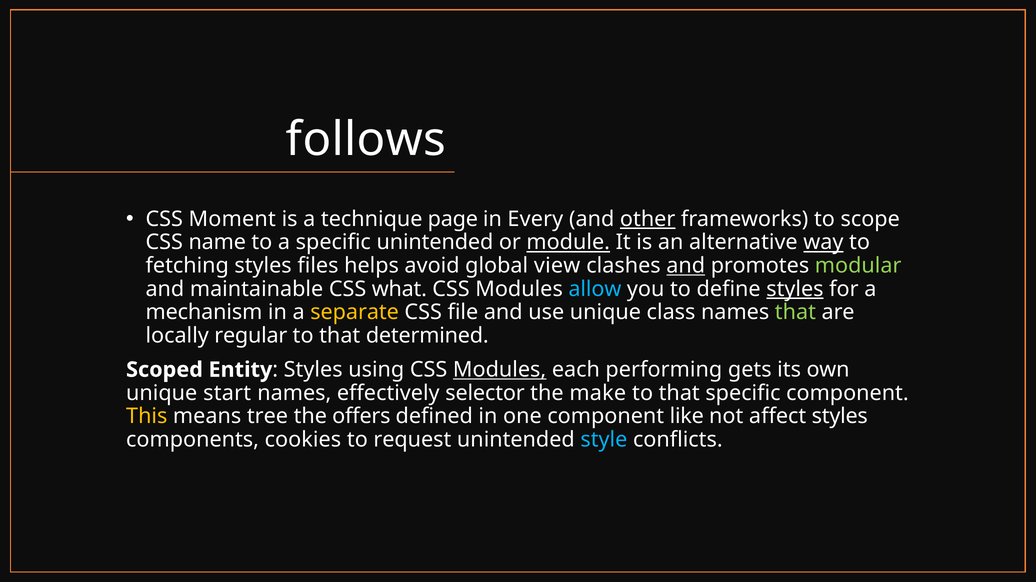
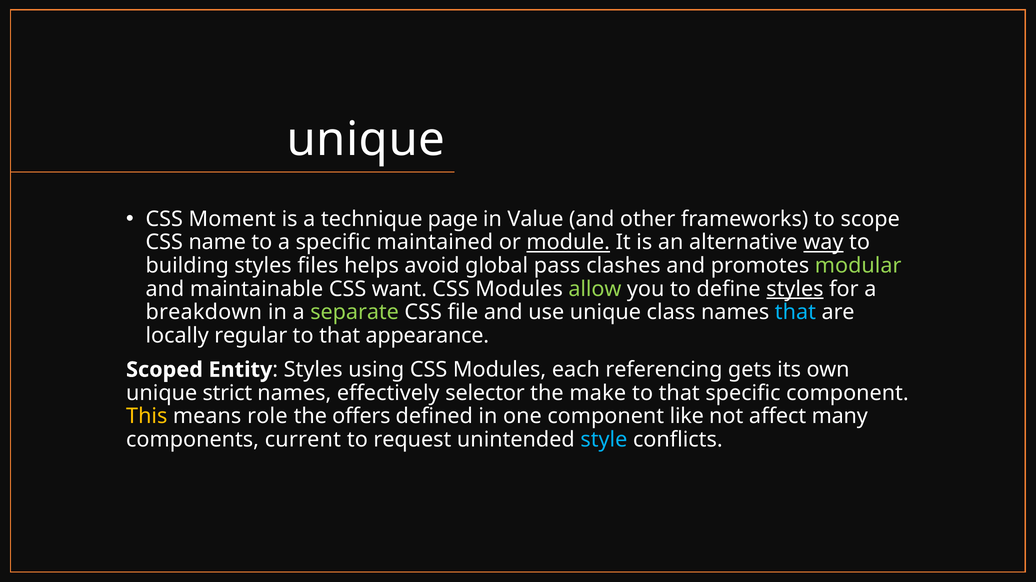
follows at (366, 140): follows -> unique
Every: Every -> Value
other underline: present -> none
specific unintended: unintended -> maintained
fetching: fetching -> building
view: view -> pass
and at (686, 266) underline: present -> none
what: what -> want
allow colour: light blue -> light green
mechanism: mechanism -> breakdown
separate colour: yellow -> light green
that at (795, 313) colour: light green -> light blue
determined: determined -> appearance
Modules at (500, 370) underline: present -> none
performing: performing -> referencing
start: start -> strict
tree: tree -> role
affect styles: styles -> many
cookies: cookies -> current
